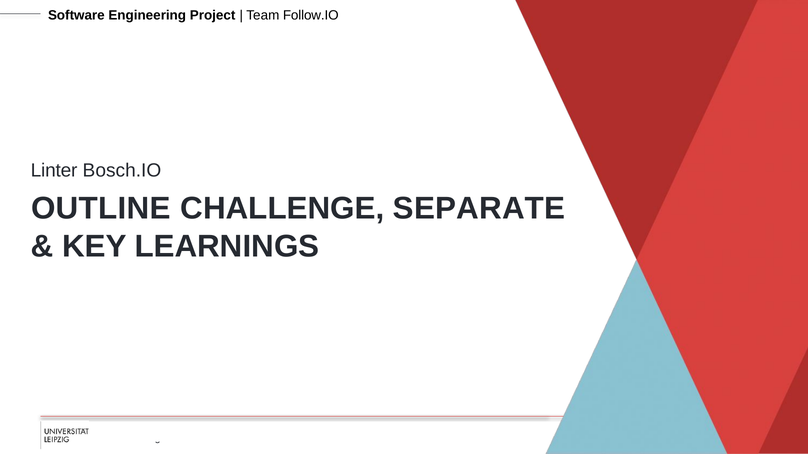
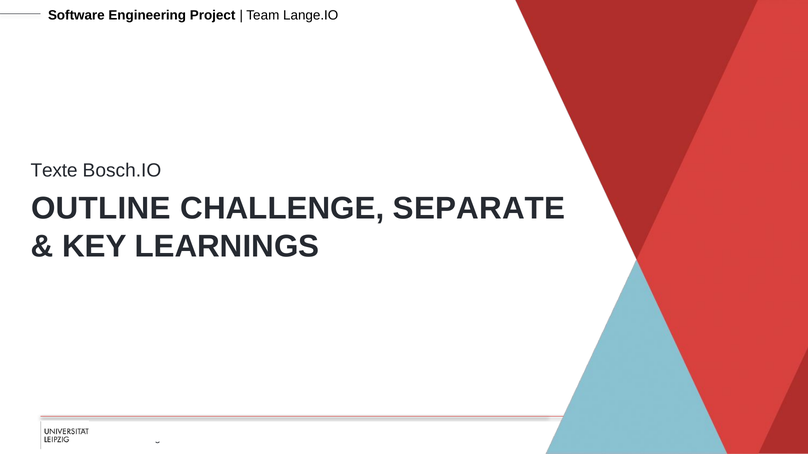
Follow.IO: Follow.IO -> Lange.IO
Linter: Linter -> Texte
